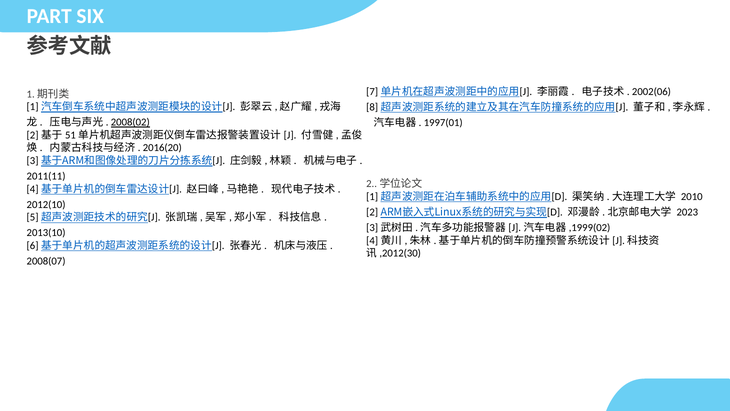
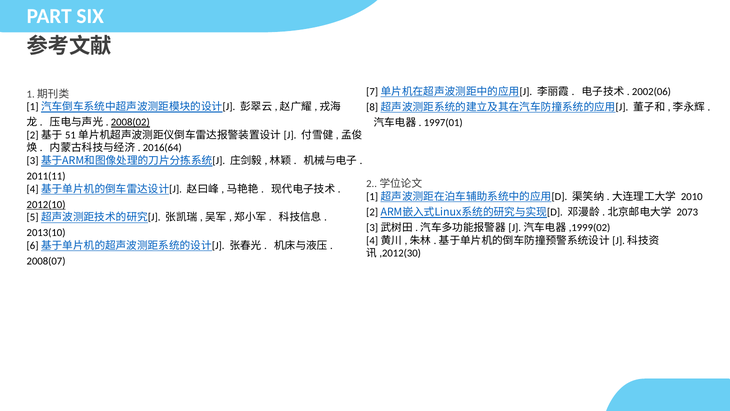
2016(20: 2016(20 -> 2016(64
2012(10 underline: none -> present
2023: 2023 -> 2073
